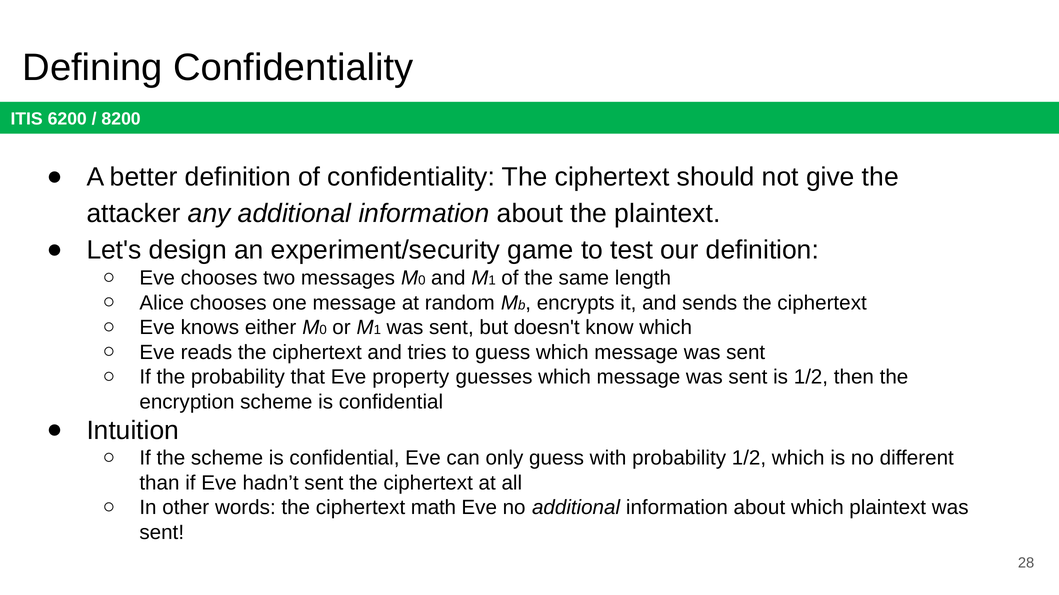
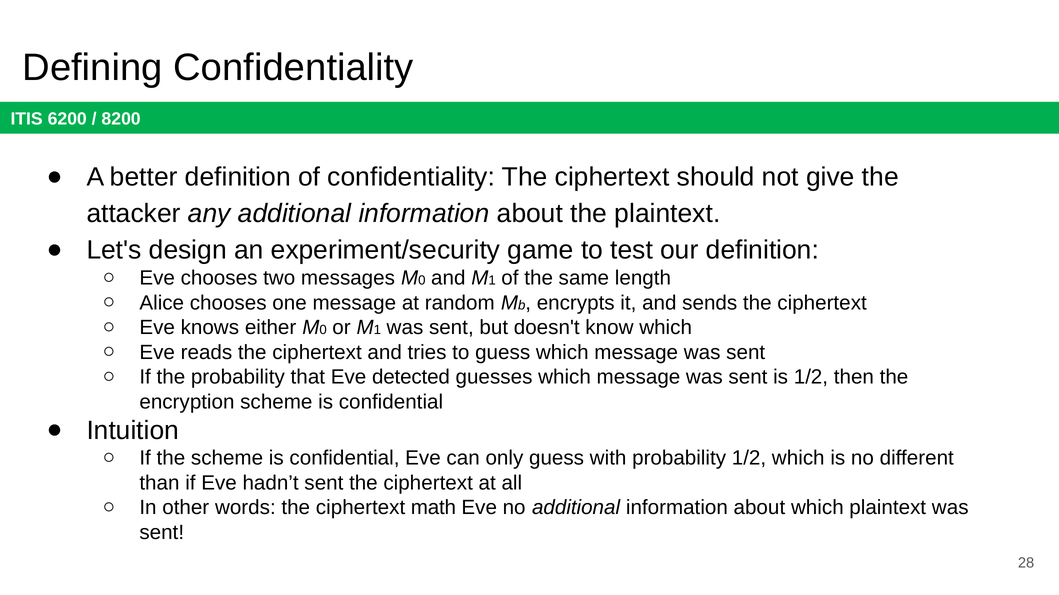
property: property -> detected
